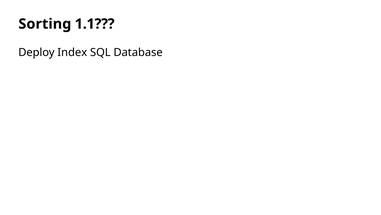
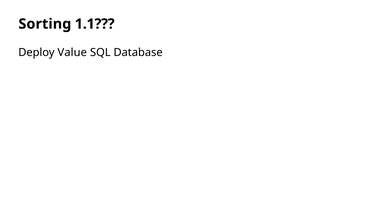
Index: Index -> Value
